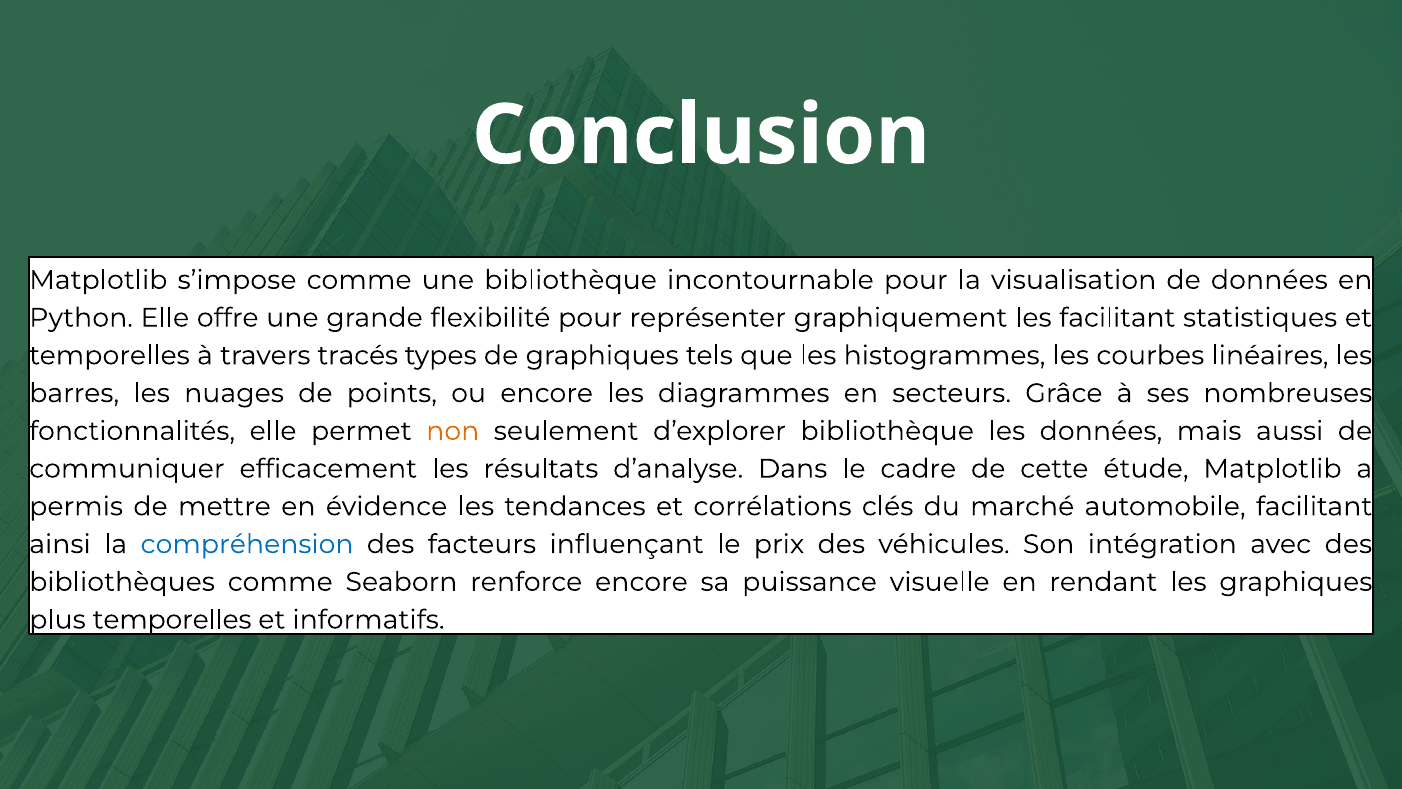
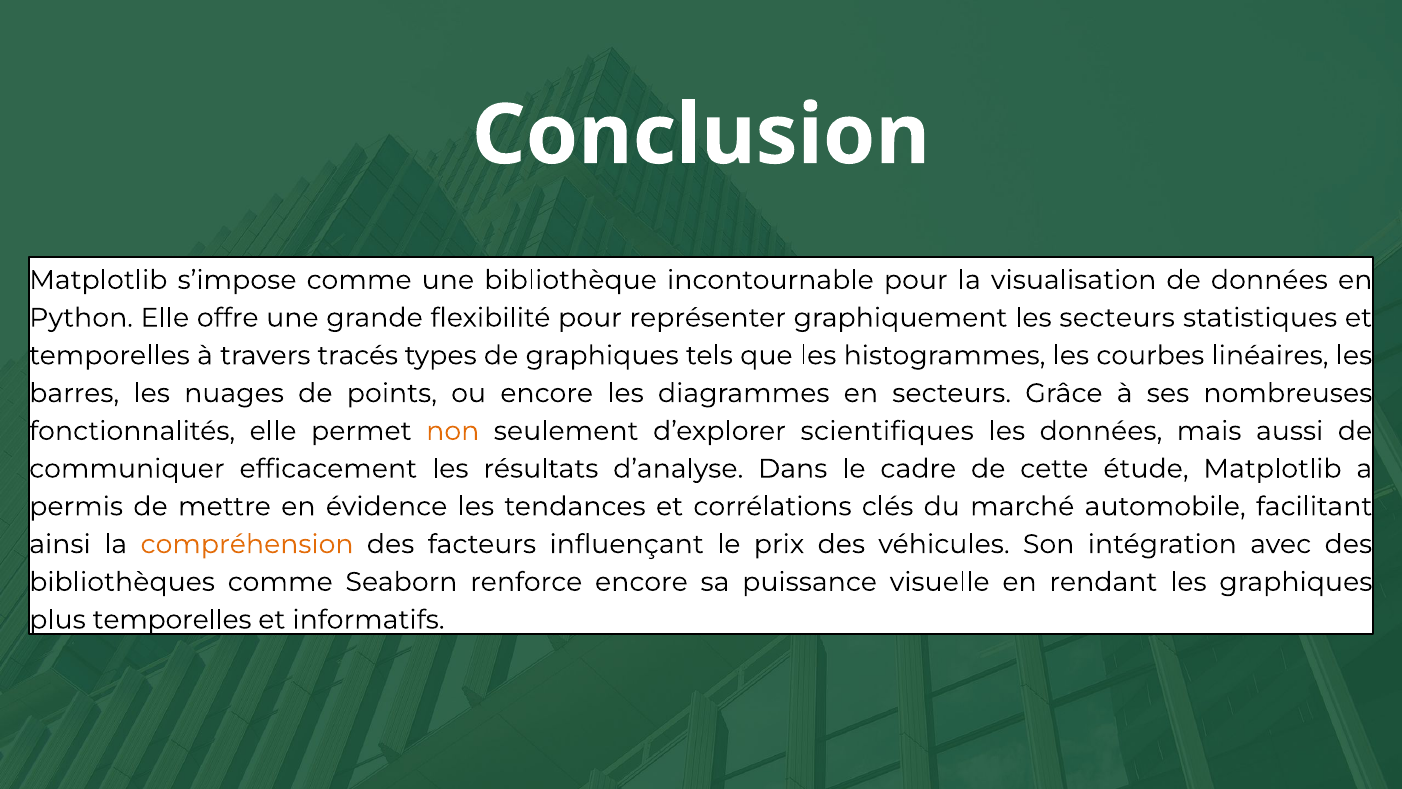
les facilitant: facilitant -> secteurs
d’explorer bibliothèque: bibliothèque -> scientifiques
compréhension colour: blue -> orange
